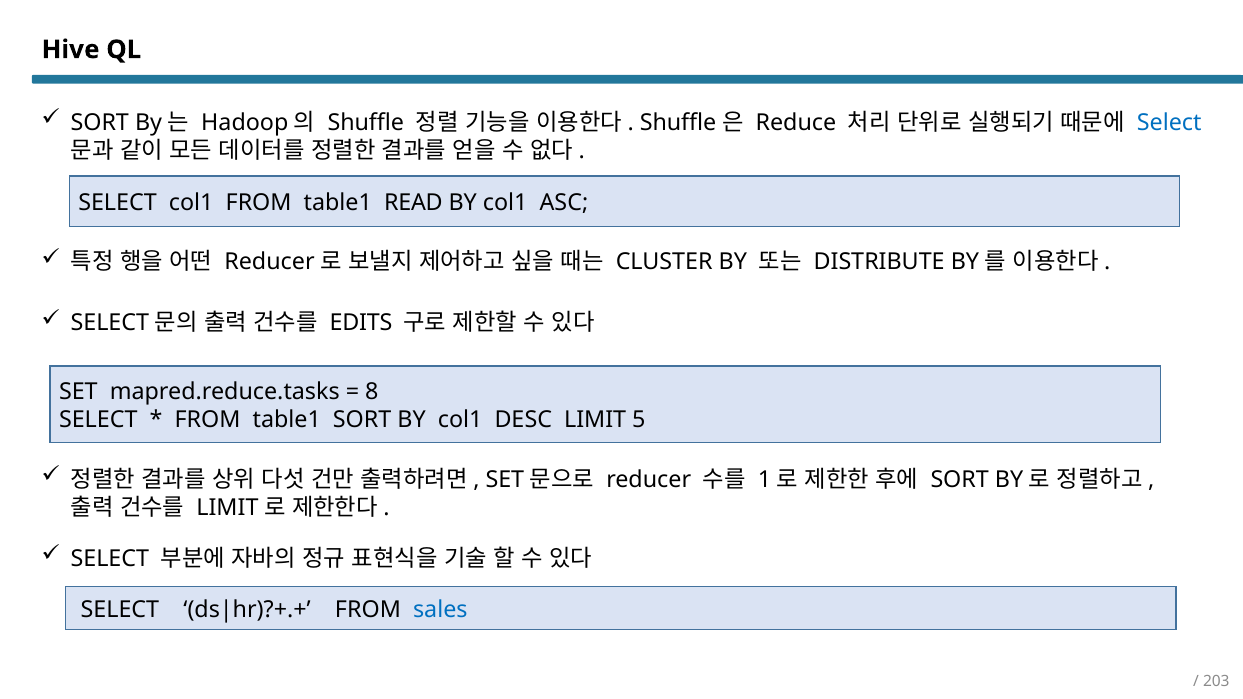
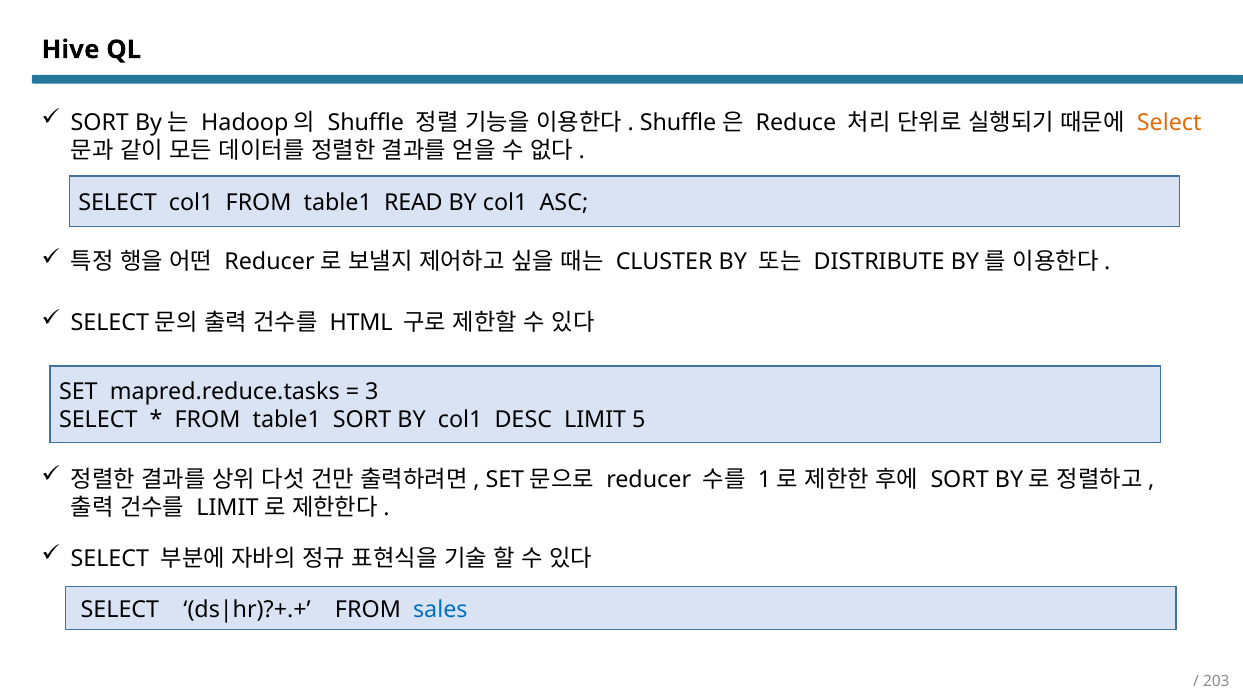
Select at (1169, 123) colour: blue -> orange
EDITS: EDITS -> HTML
8: 8 -> 3
